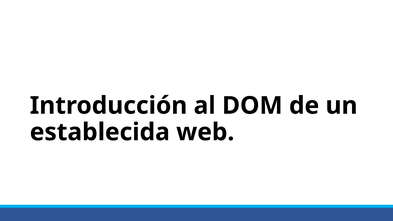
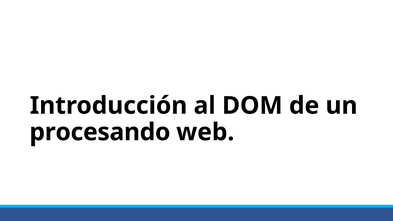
establecida: establecida -> procesando
